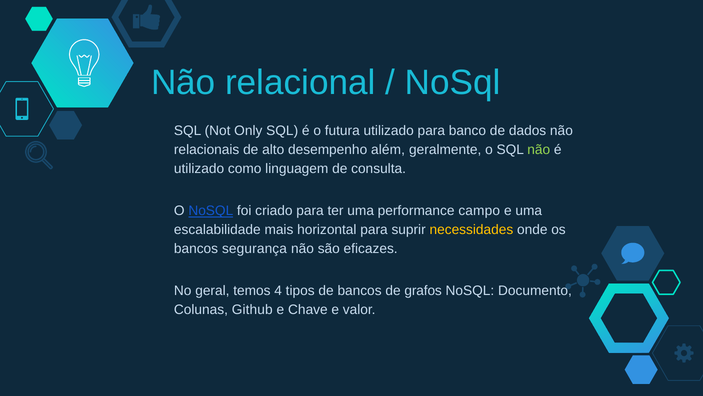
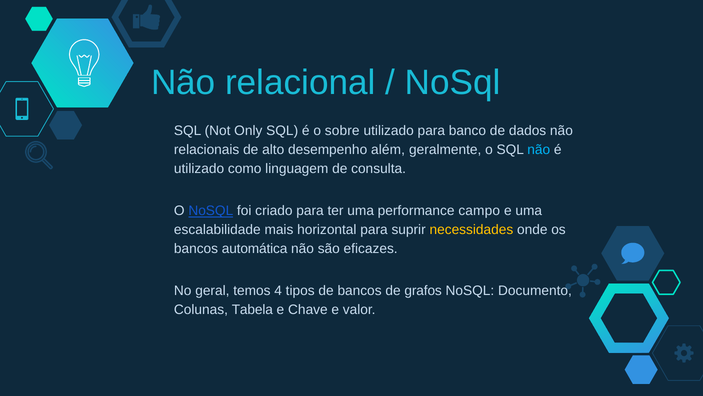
futura: futura -> sobre
não at (539, 149) colour: light green -> light blue
segurança: segurança -> automática
Github: Github -> Tabela
